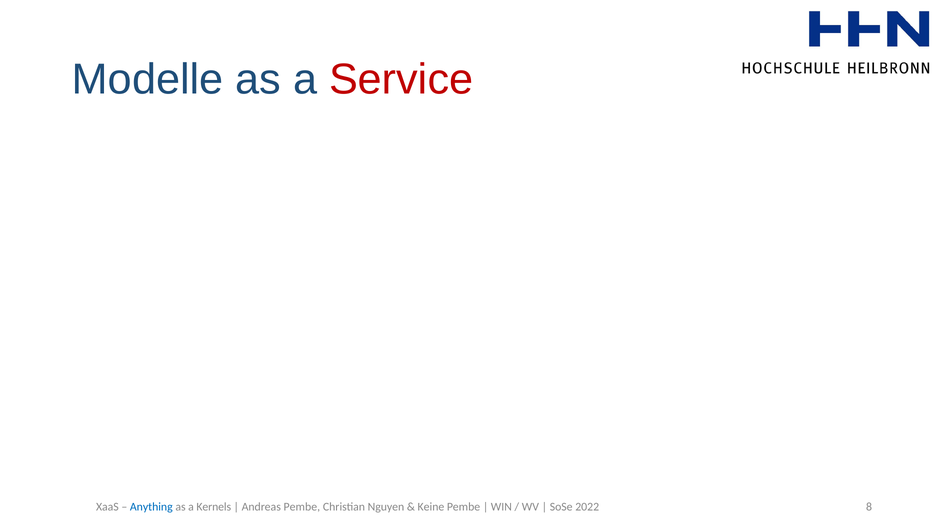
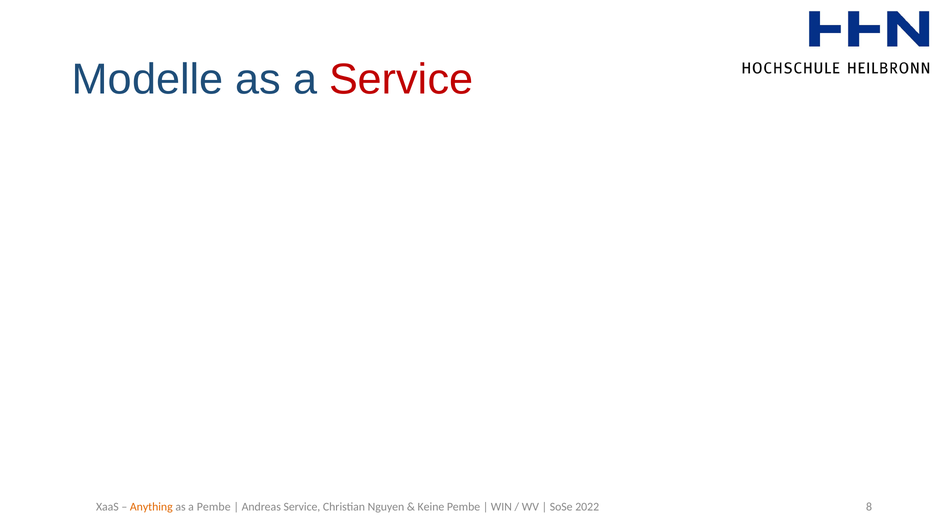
Anything colour: blue -> orange
a Kernels: Kernels -> Pembe
Andreas Pembe: Pembe -> Service
